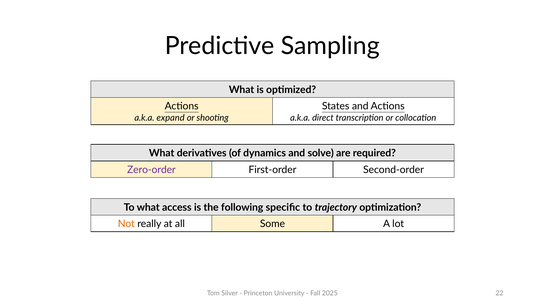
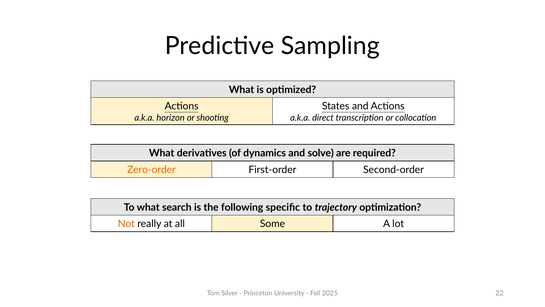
expand: expand -> horizon
Zero-order colour: purple -> orange
access: access -> search
